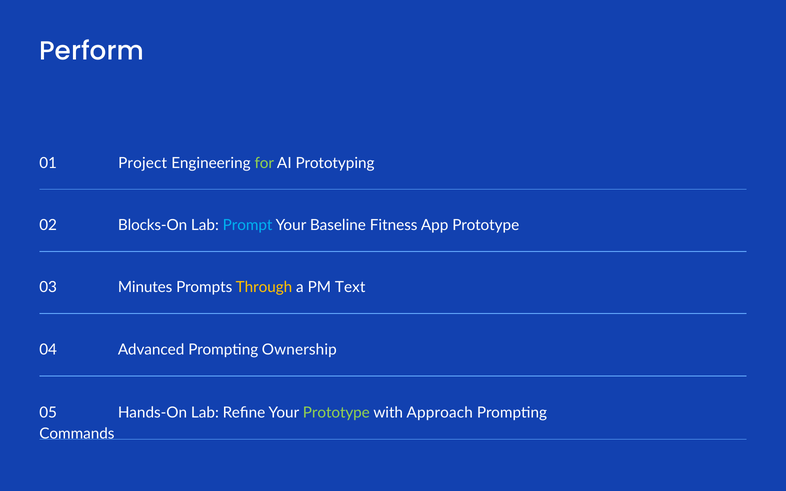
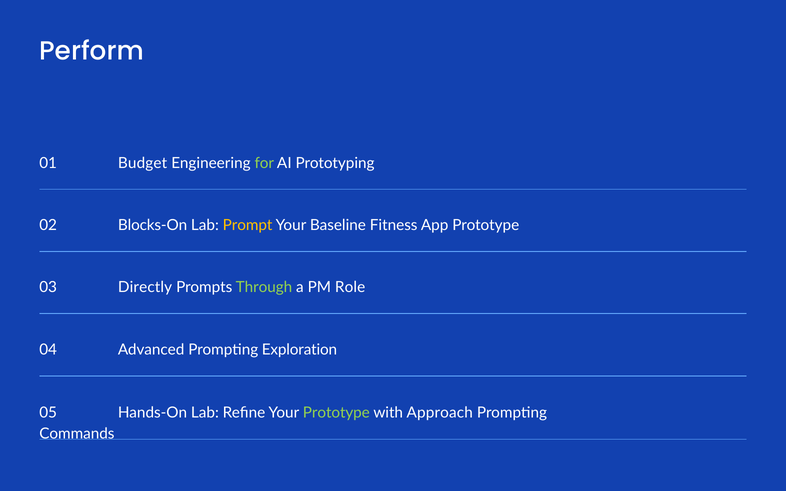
Project: Project -> Budget
Prompt colour: light blue -> yellow
Minutes: Minutes -> Directly
Through colour: yellow -> light green
Text: Text -> Role
Ownership: Ownership -> Exploration
